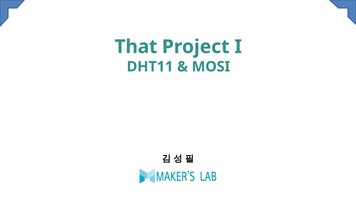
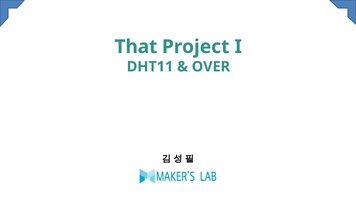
MOSI: MOSI -> OVER
